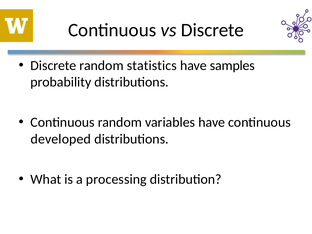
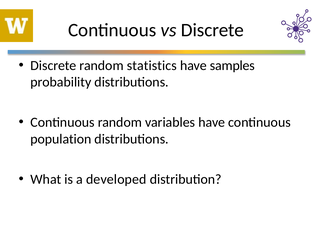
developed: developed -> population
processing: processing -> developed
